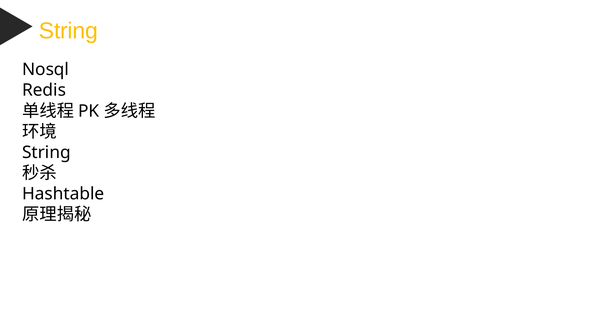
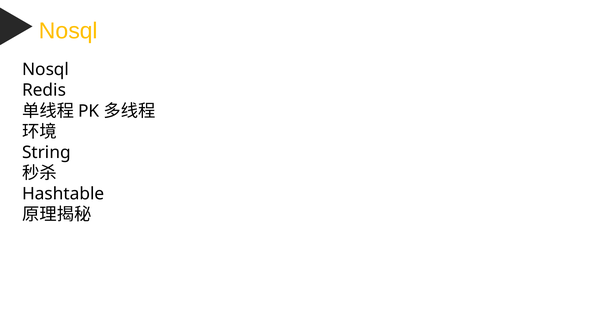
String at (68, 31): String -> Nosql
